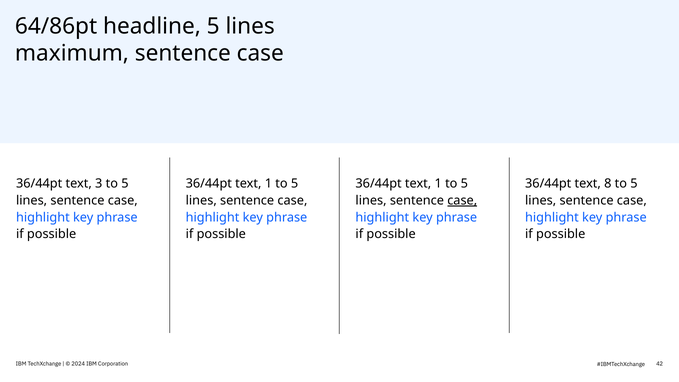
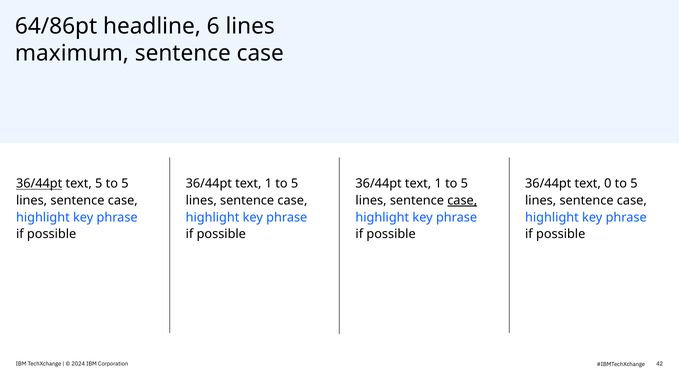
headline 5: 5 -> 6
36/44pt at (39, 184) underline: none -> present
text 3: 3 -> 5
8: 8 -> 0
